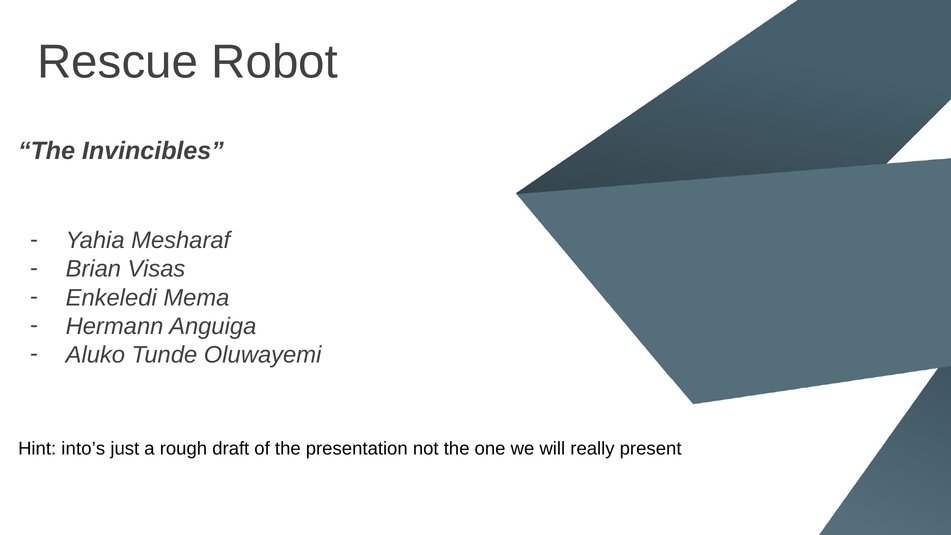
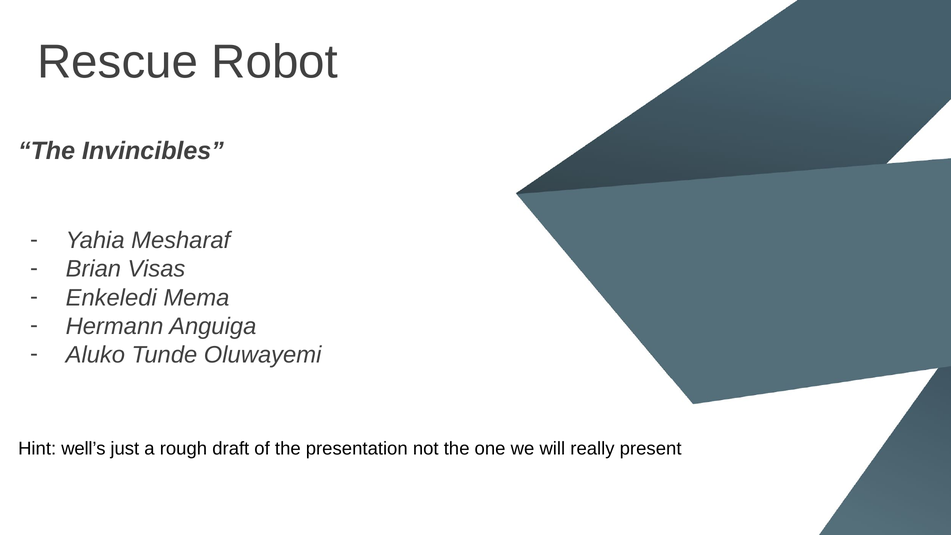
into’s: into’s -> well’s
